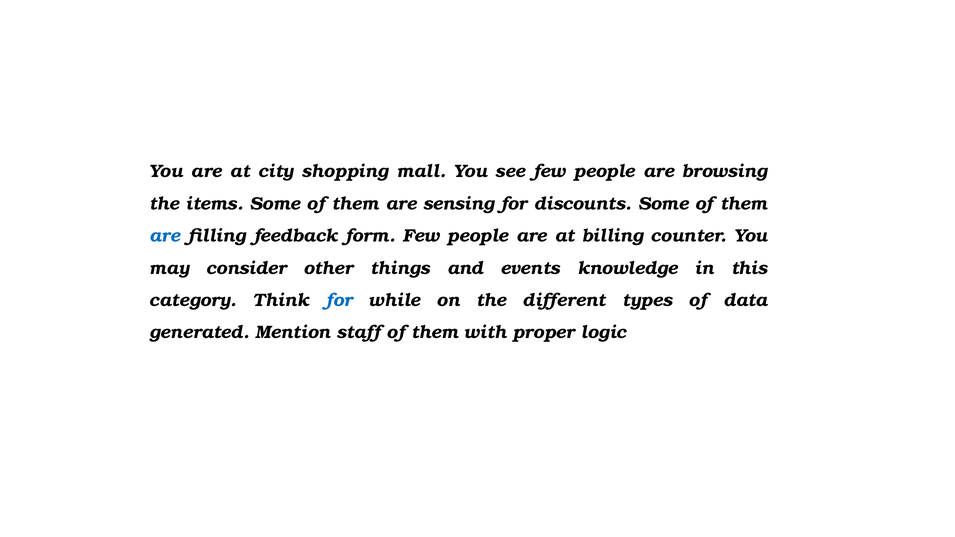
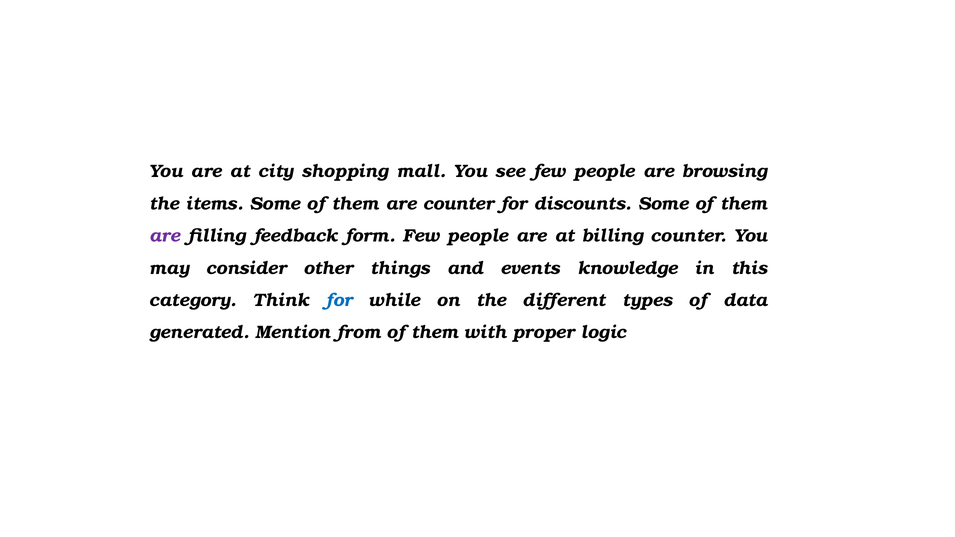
are sensing: sensing -> counter
are at (165, 236) colour: blue -> purple
staff: staff -> from
